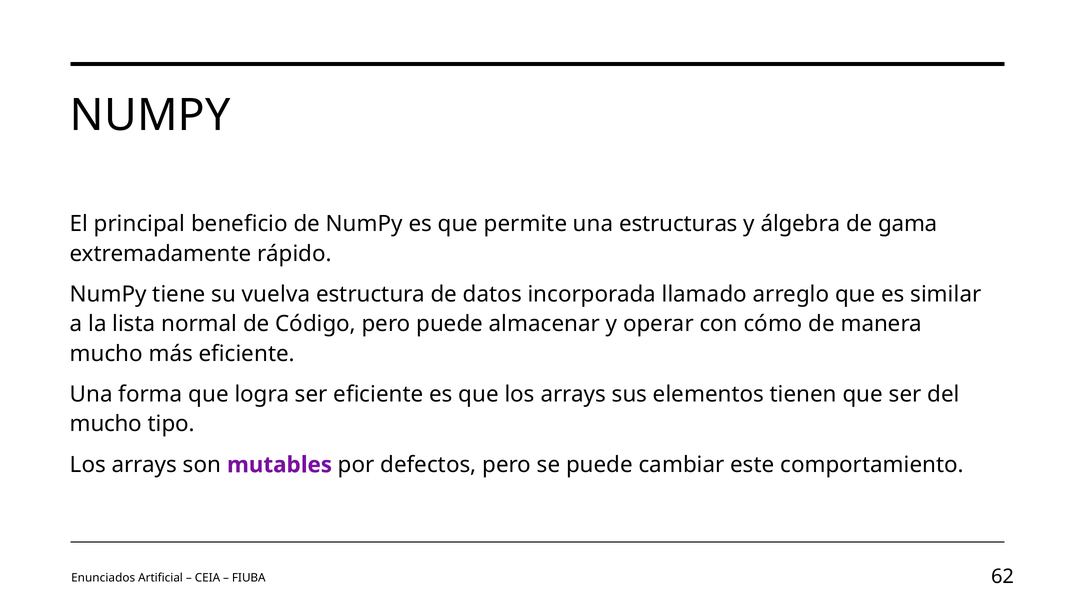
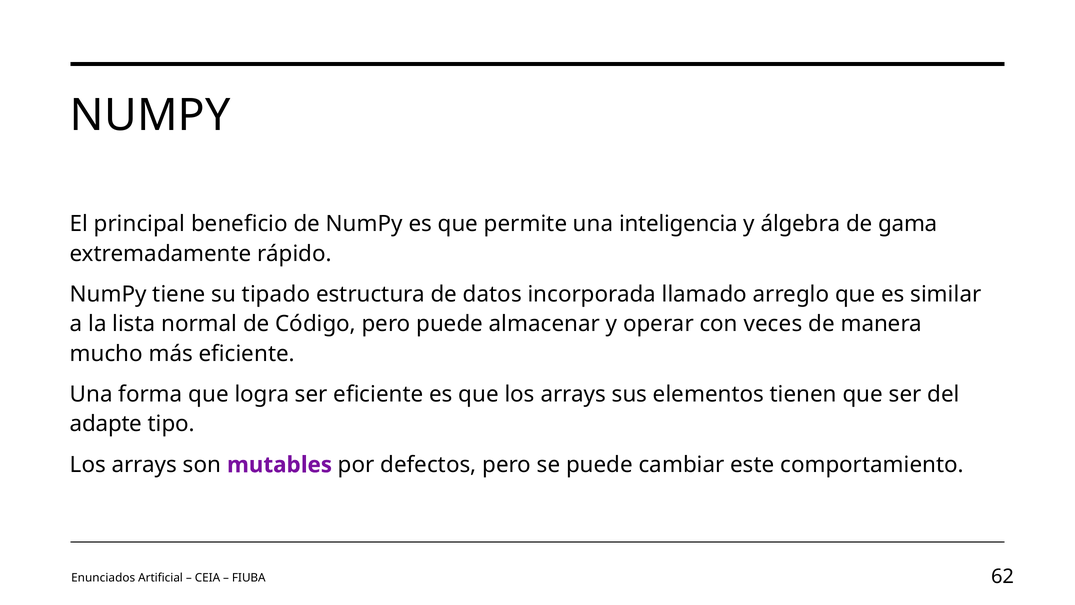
estructuras: estructuras -> inteligencia
vuelva: vuelva -> tipado
cómo: cómo -> veces
mucho at (106, 424): mucho -> adapte
